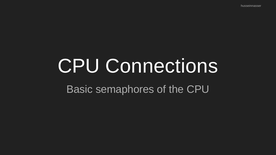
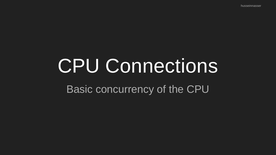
semaphores: semaphores -> concurrency
